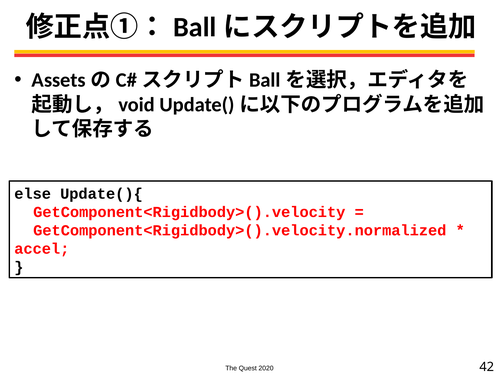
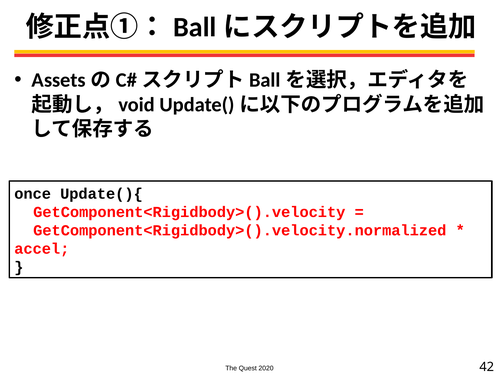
else: else -> once
